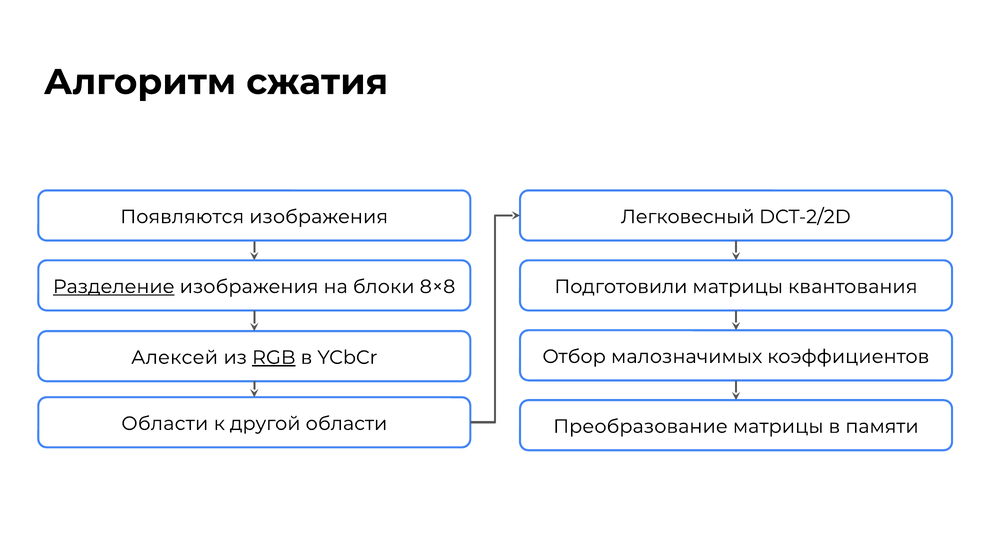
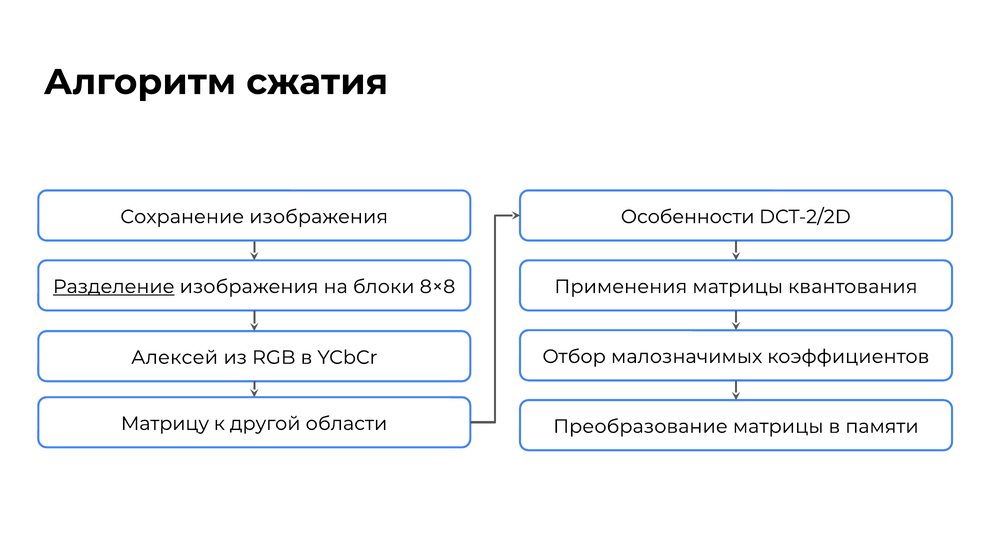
Появляются: Появляются -> Сохранение
Легковесный: Легковесный -> Особенности
Подготовили: Подготовили -> Применения
RGB underline: present -> none
Области at (165, 424): Области -> Матрицу
